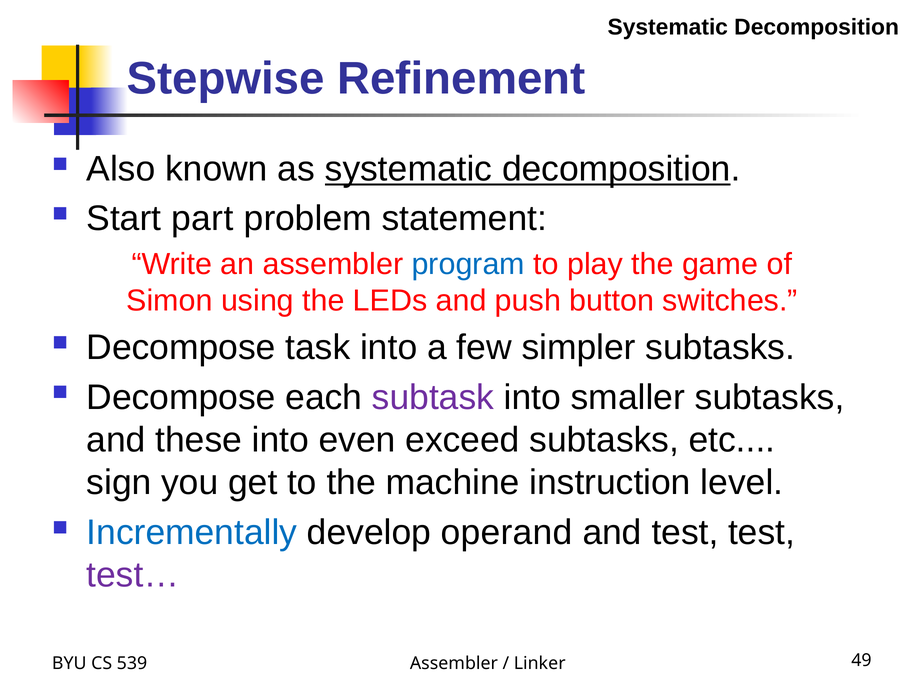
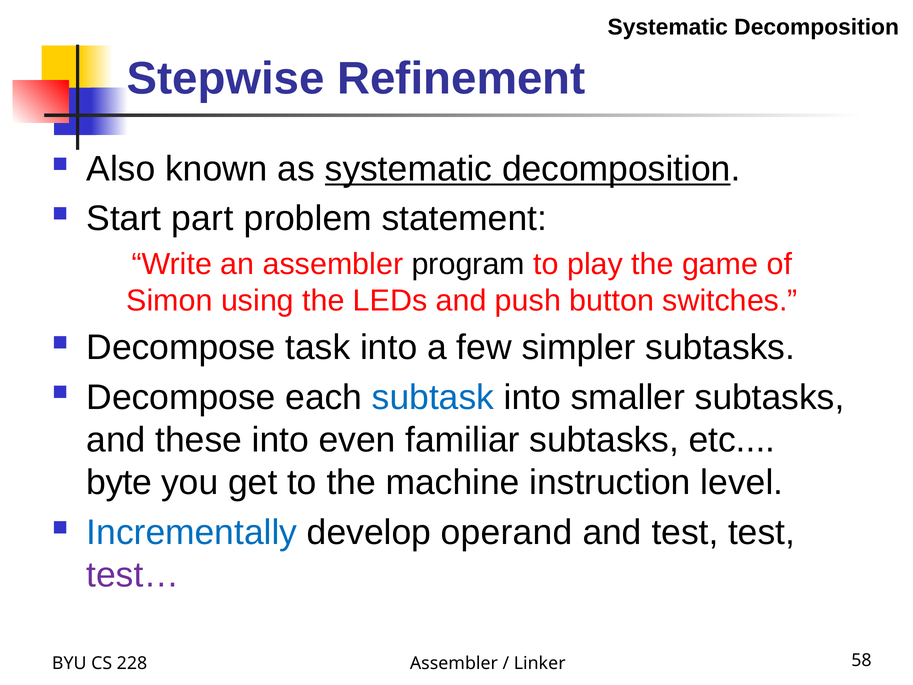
program colour: blue -> black
subtask colour: purple -> blue
exceed: exceed -> familiar
sign: sign -> byte
539: 539 -> 228
49: 49 -> 58
